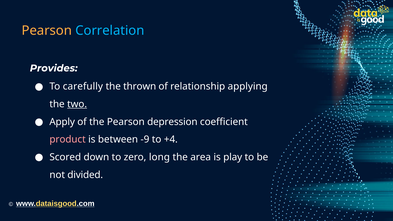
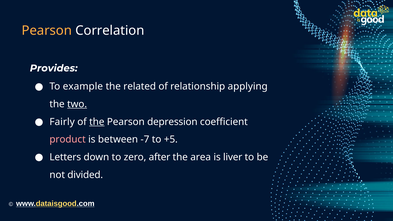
Correlation colour: light blue -> white
carefully: carefully -> example
thrown: thrown -> related
Apply: Apply -> Fairly
the at (97, 122) underline: none -> present
-9: -9 -> -7
+4: +4 -> +5
Scored: Scored -> Letters
long: long -> after
play: play -> liver
